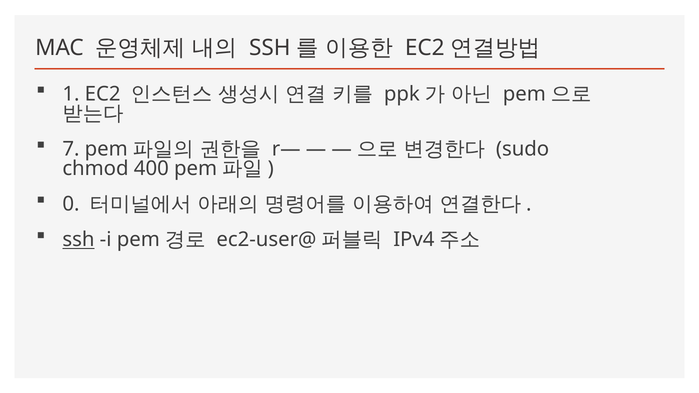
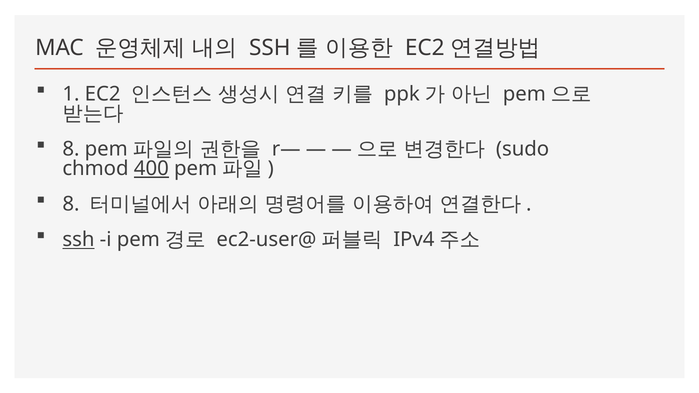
7 at (71, 149): 7 -> 8
400 underline: none -> present
0 at (71, 204): 0 -> 8
